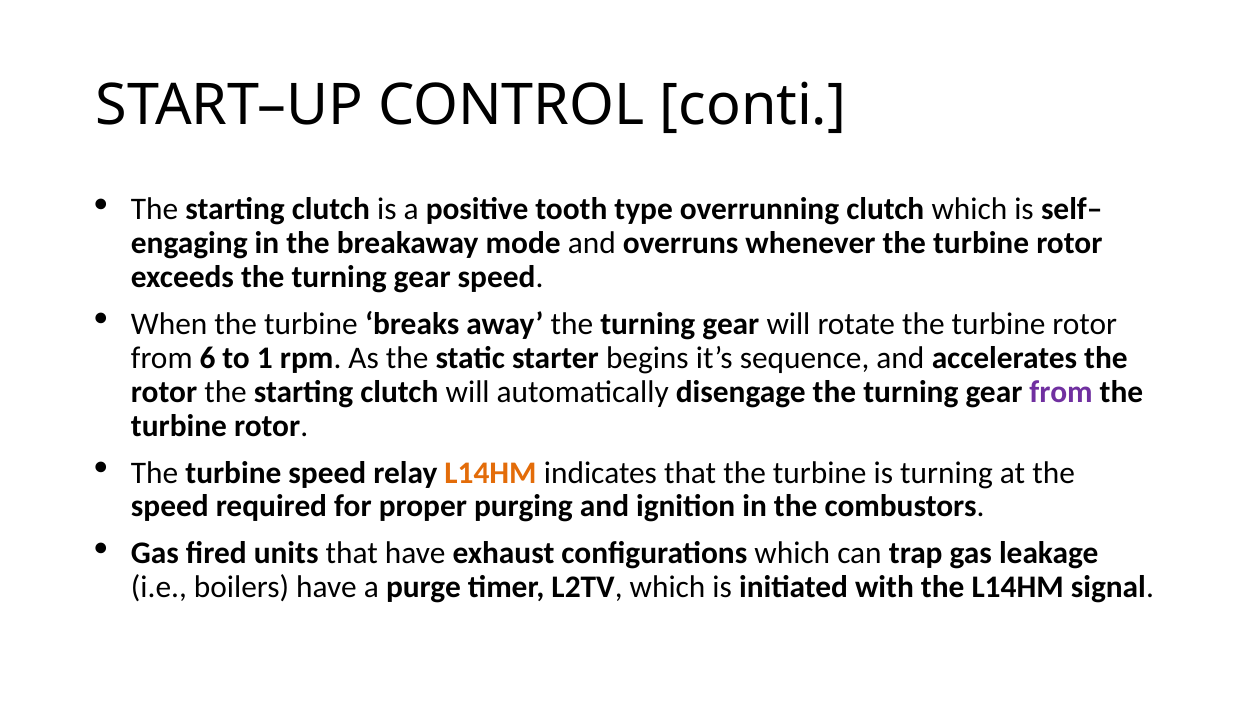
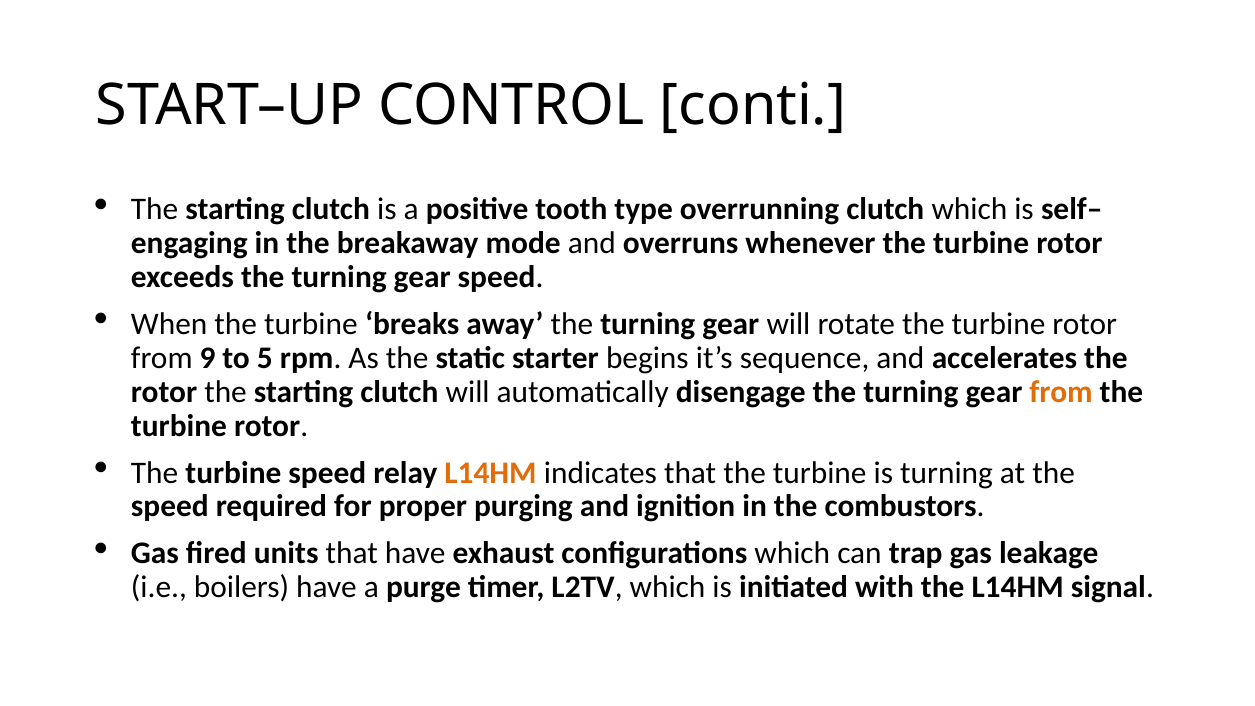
6: 6 -> 9
1: 1 -> 5
from at (1061, 392) colour: purple -> orange
